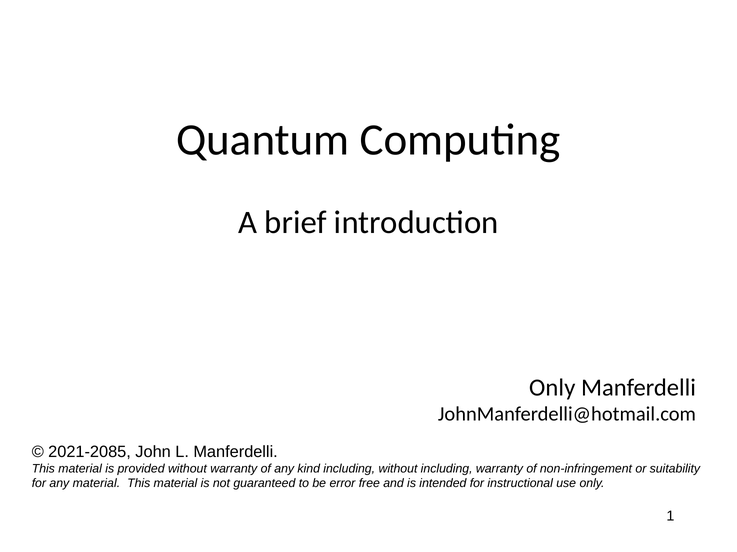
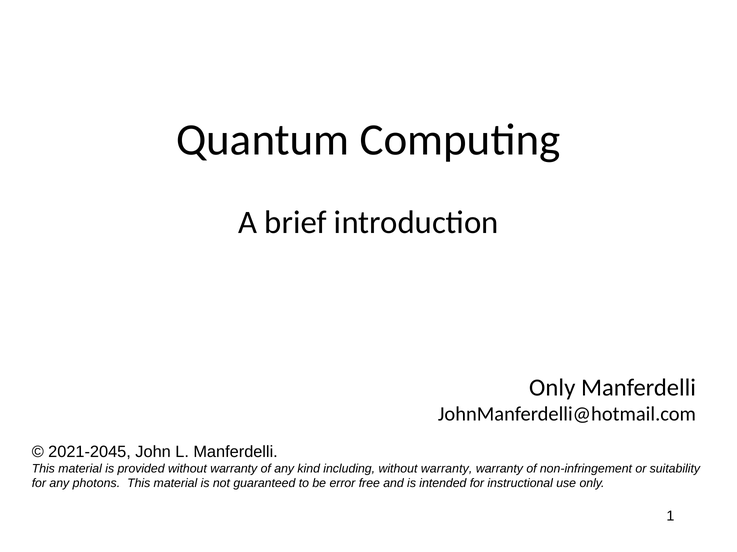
2021-2085: 2021-2085 -> 2021-2045
including without including: including -> warranty
any material: material -> photons
